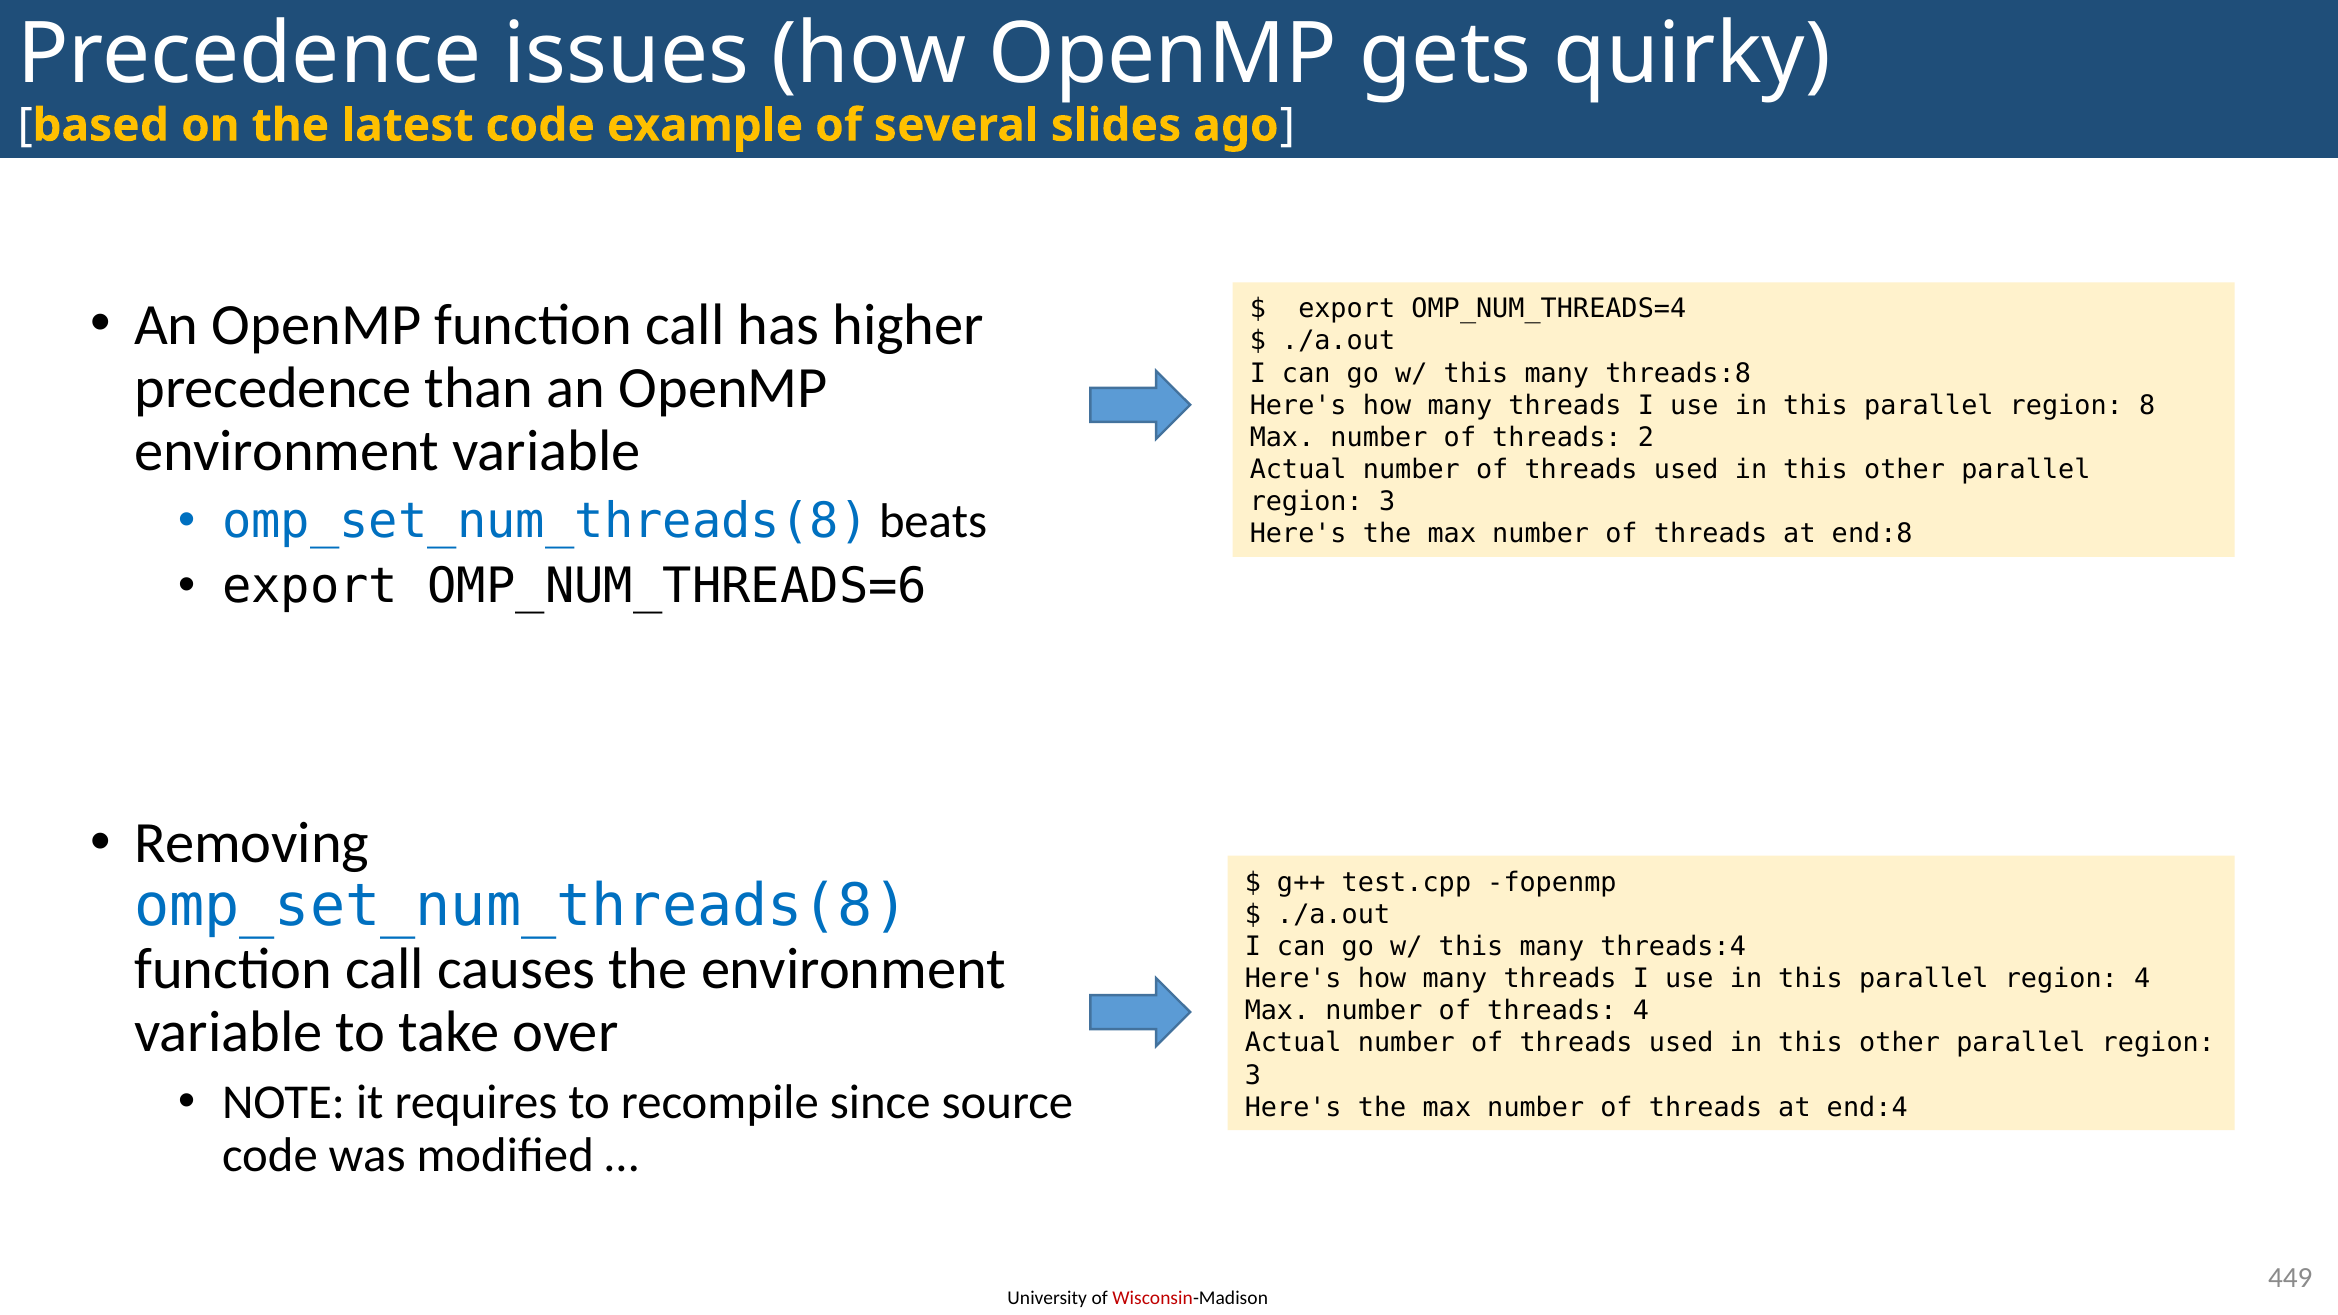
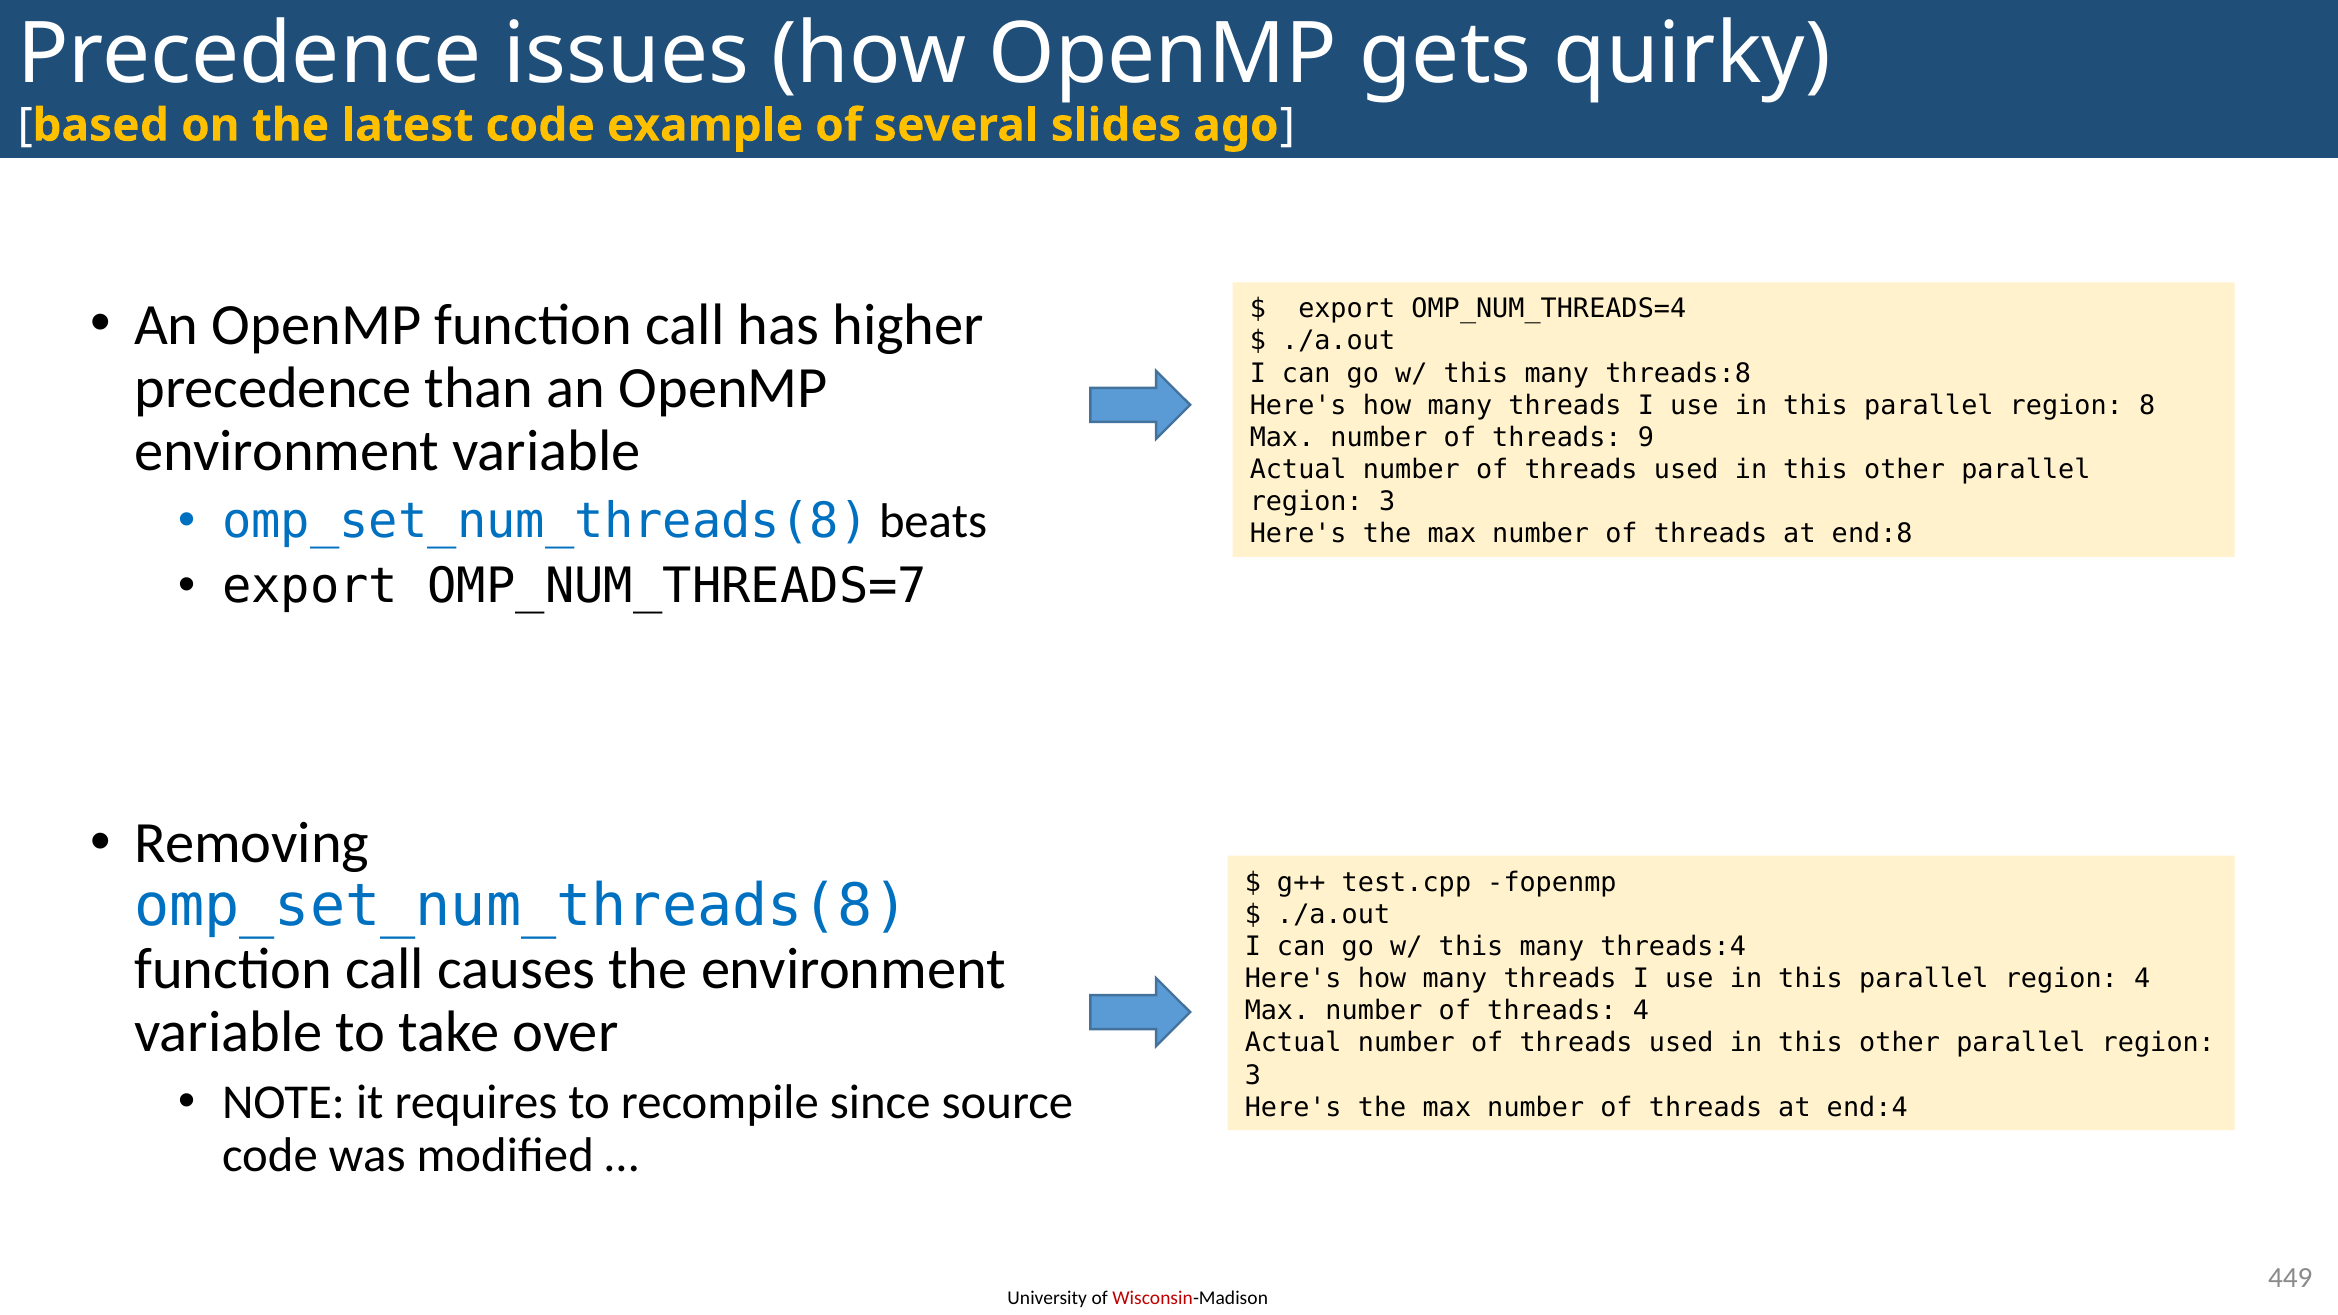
2: 2 -> 9
OMP_NUM_THREADS=6: OMP_NUM_THREADS=6 -> OMP_NUM_THREADS=7
